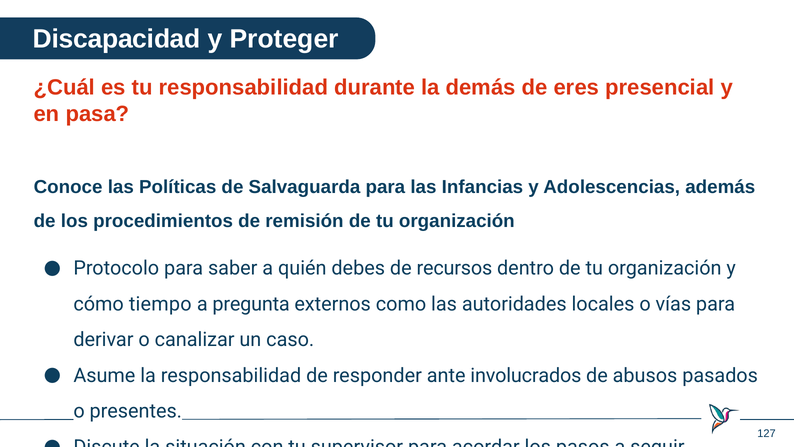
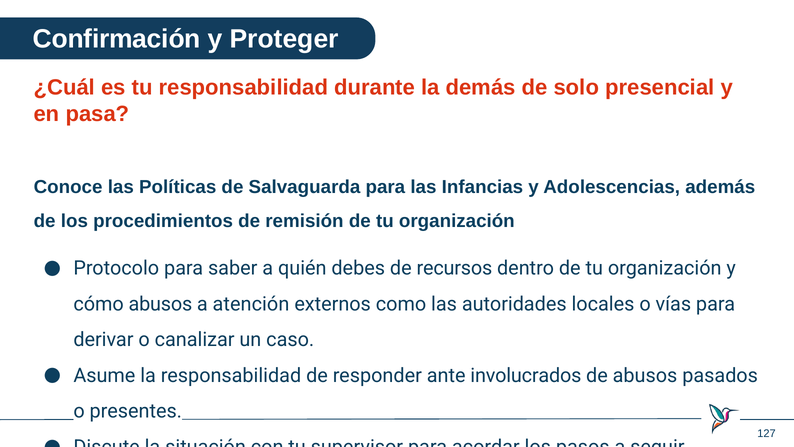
Discapacidad: Discapacidad -> Confirmación
de eres: eres -> solo
cómo tiempo: tiempo -> abusos
pregunta: pregunta -> atención
